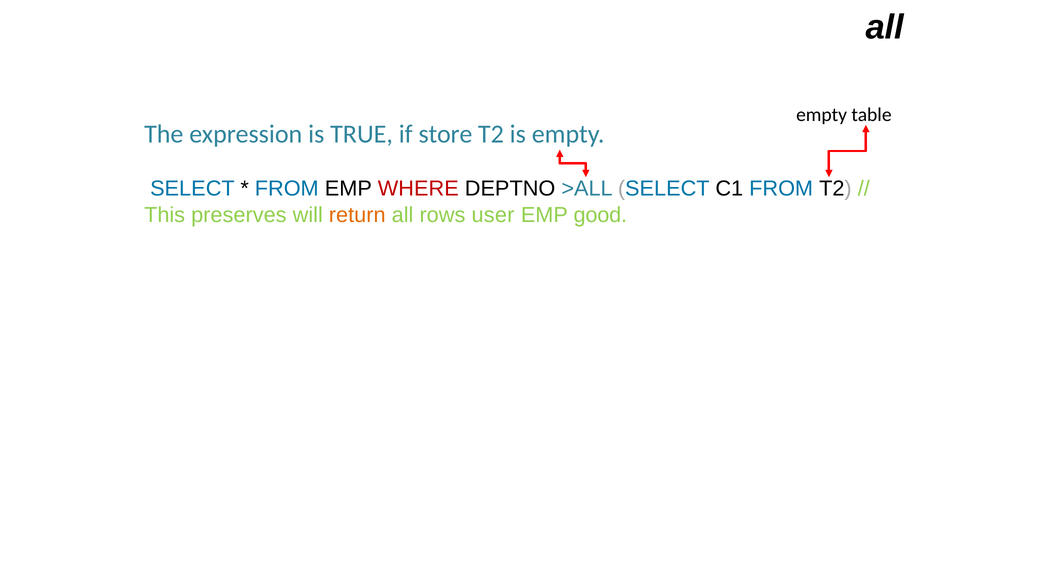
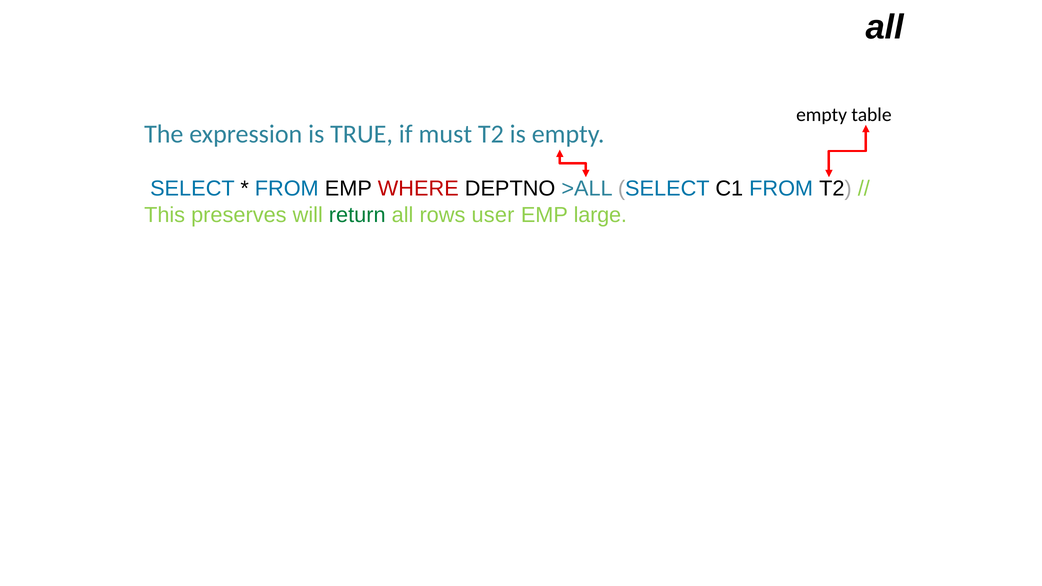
store: store -> must
return colour: orange -> green
good: good -> large
